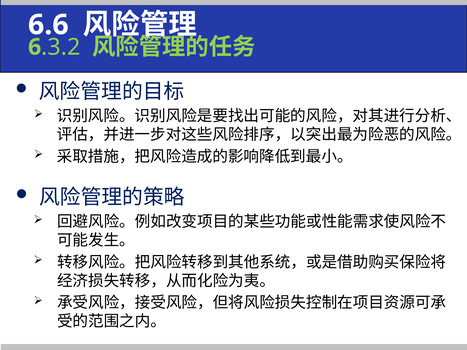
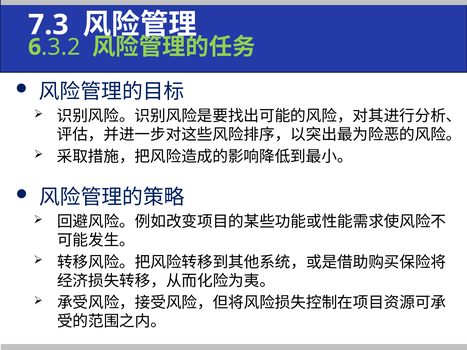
6.6: 6.6 -> 7.3
